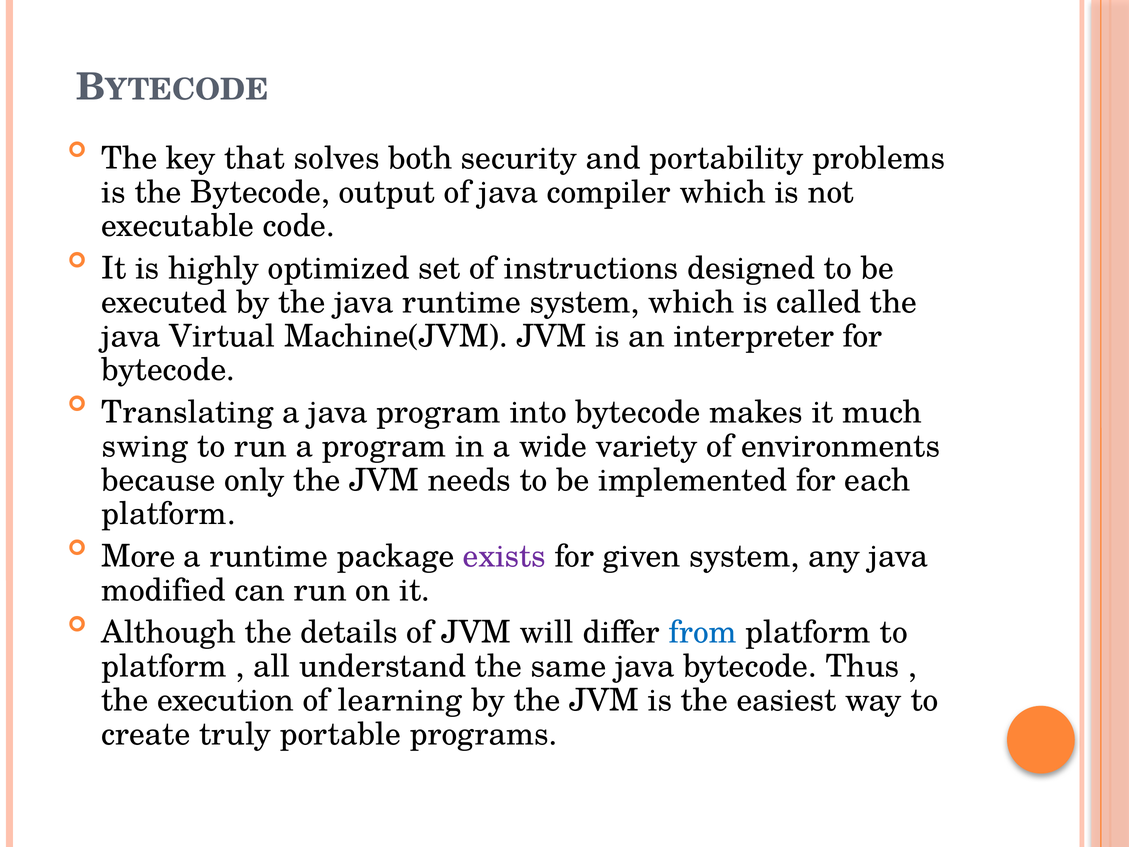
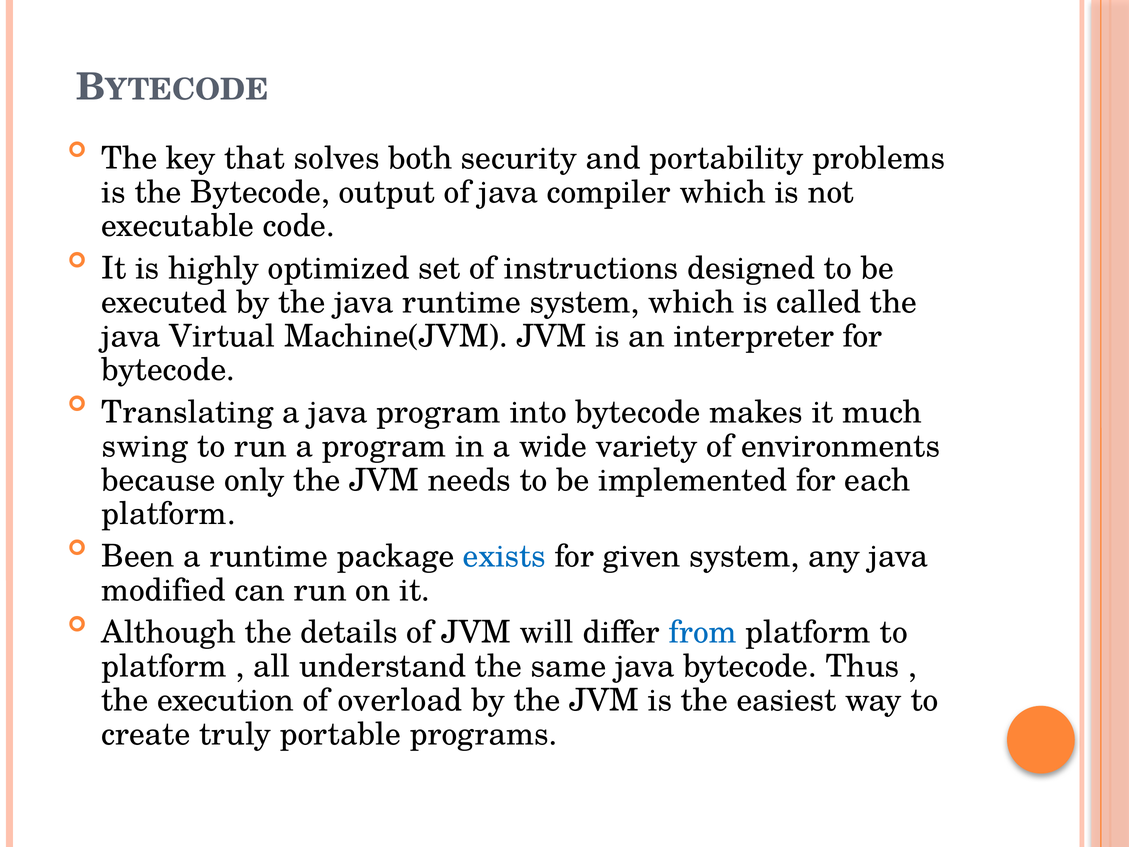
More: More -> Been
exists colour: purple -> blue
learning: learning -> overload
